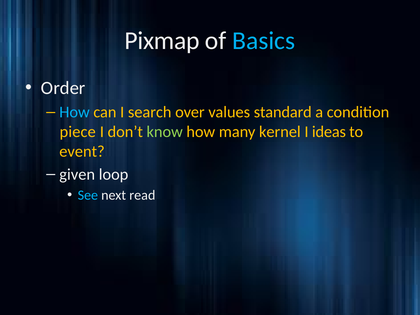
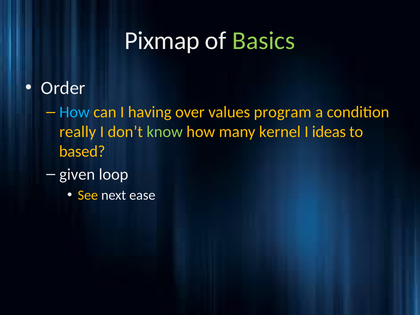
Basics colour: light blue -> light green
search: search -> having
standard: standard -> program
piece: piece -> really
event: event -> based
See colour: light blue -> yellow
read: read -> ease
